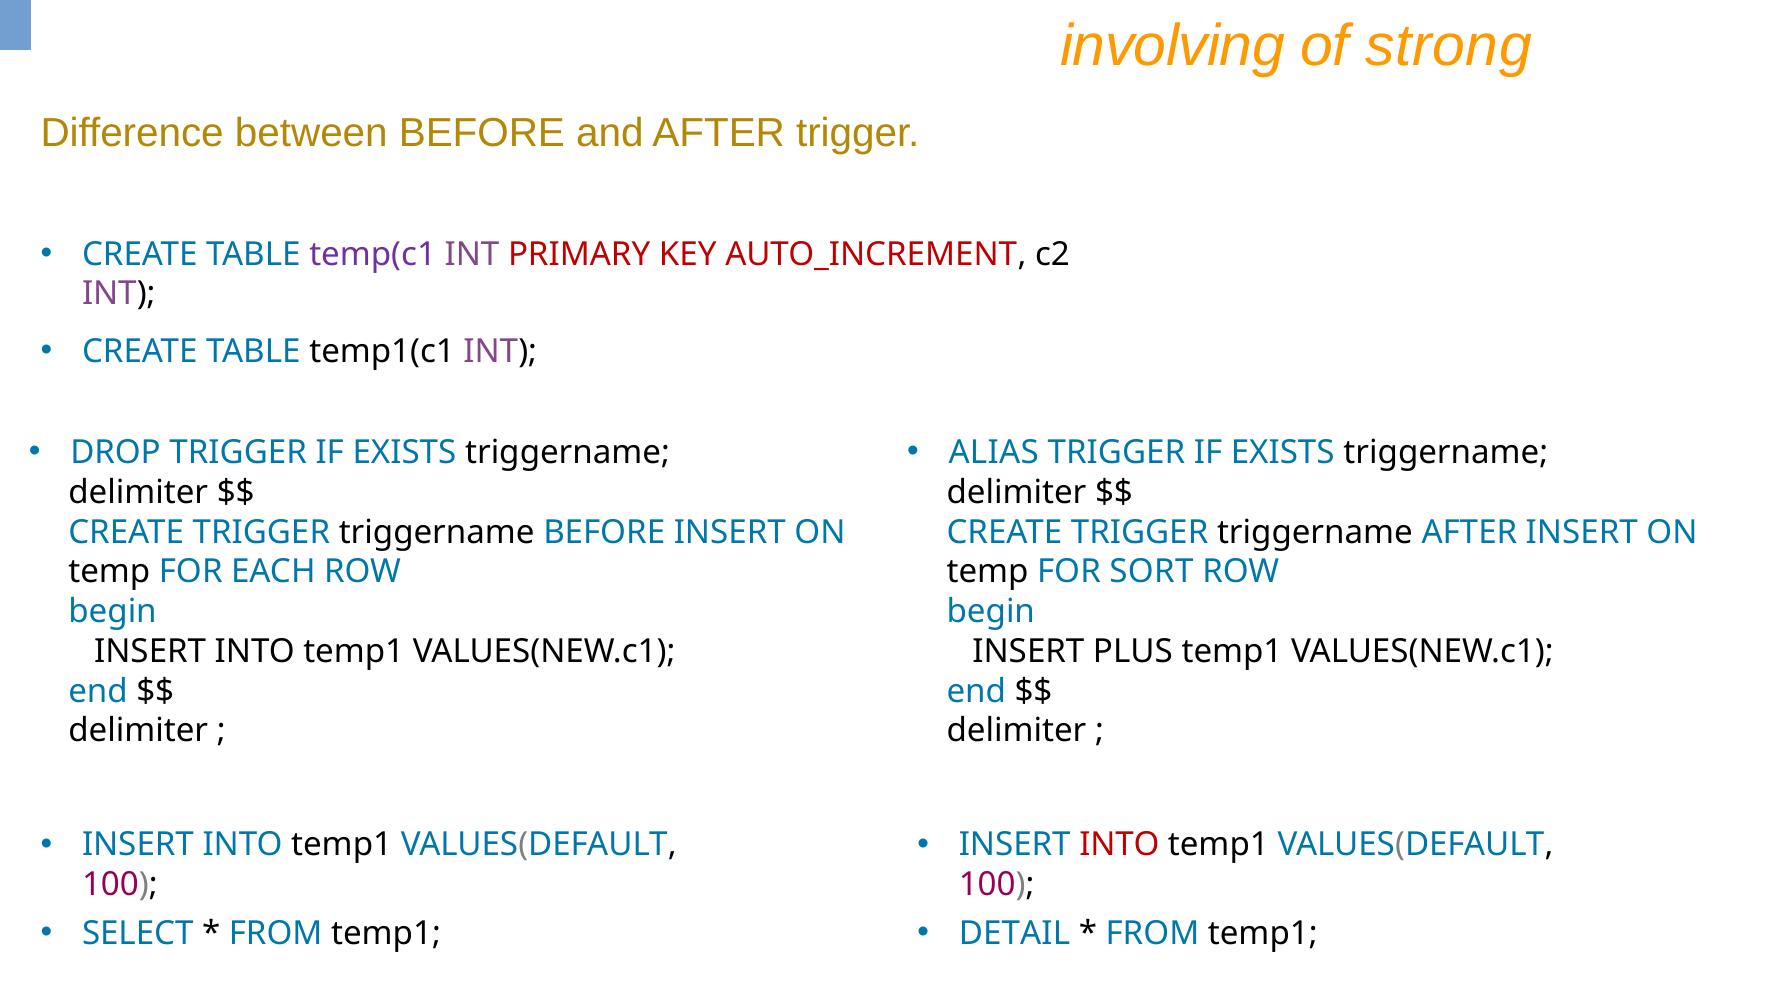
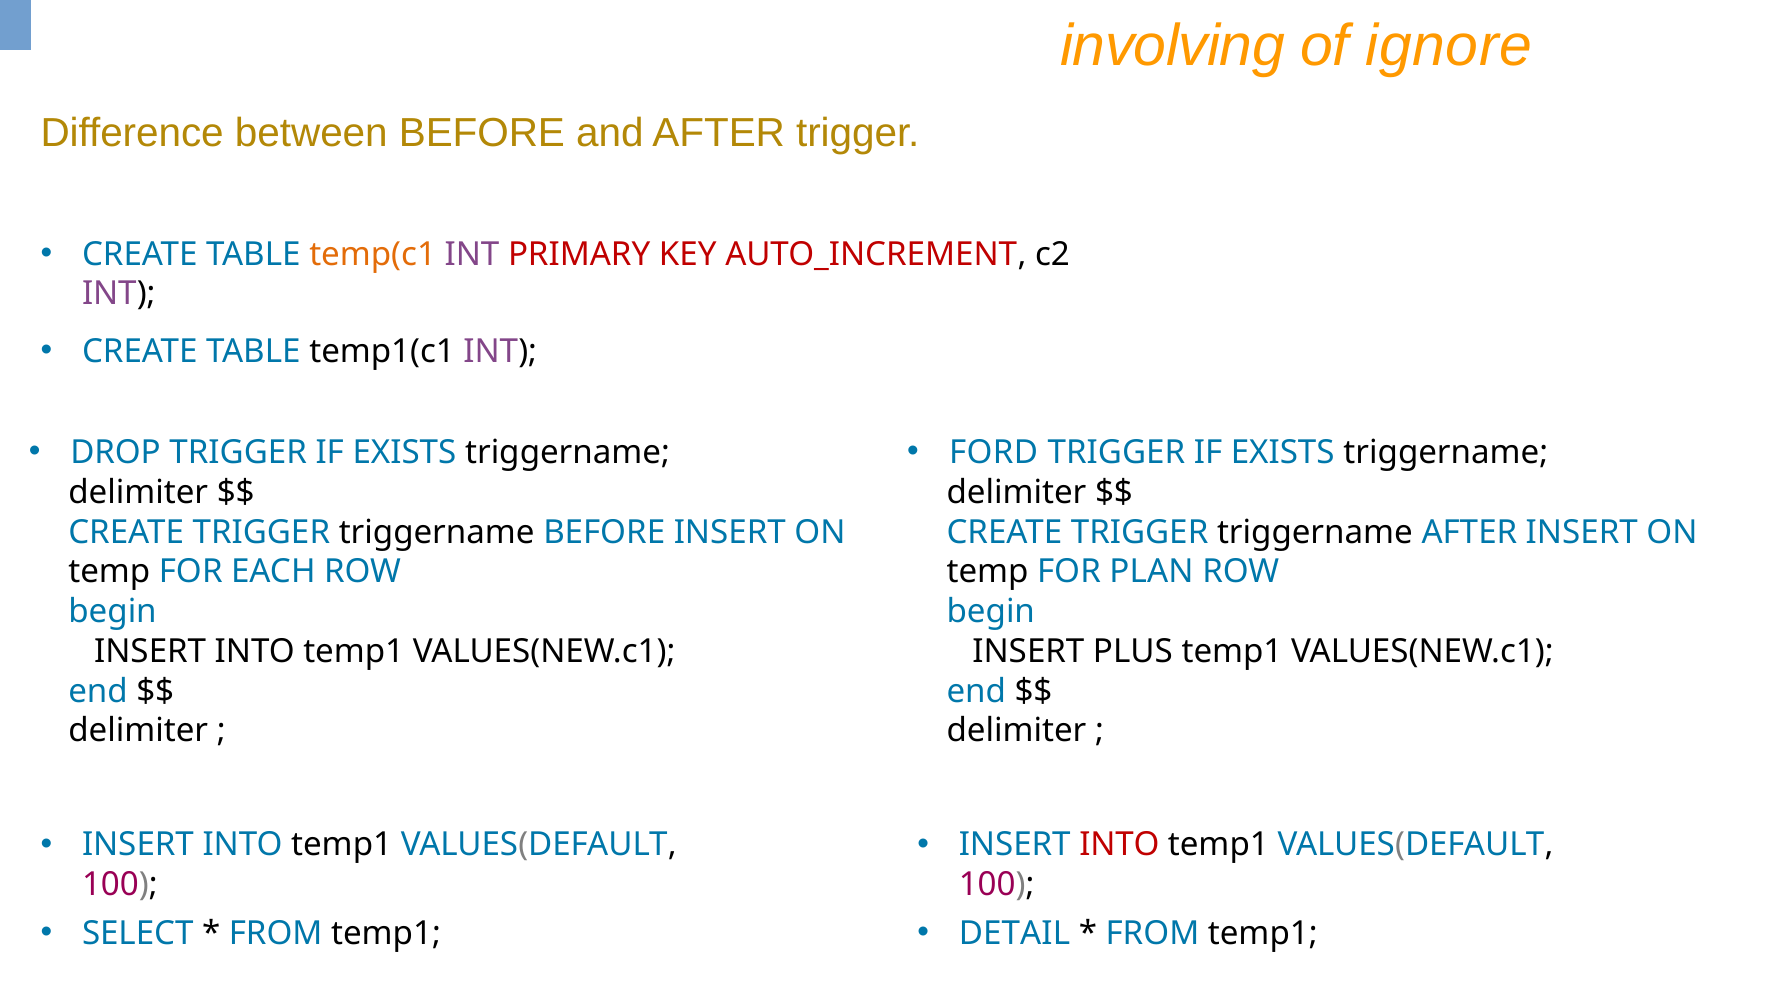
strong: strong -> ignore
temp(c1 colour: purple -> orange
ALIAS: ALIAS -> FORD
SORT: SORT -> PLAN
